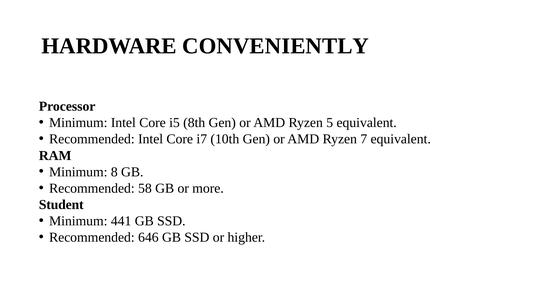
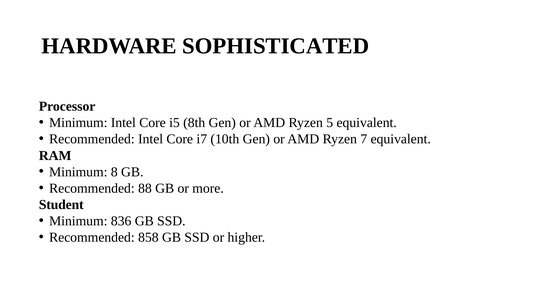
CONVENIENTLY: CONVENIENTLY -> SOPHISTICATED
58: 58 -> 88
441: 441 -> 836
646: 646 -> 858
